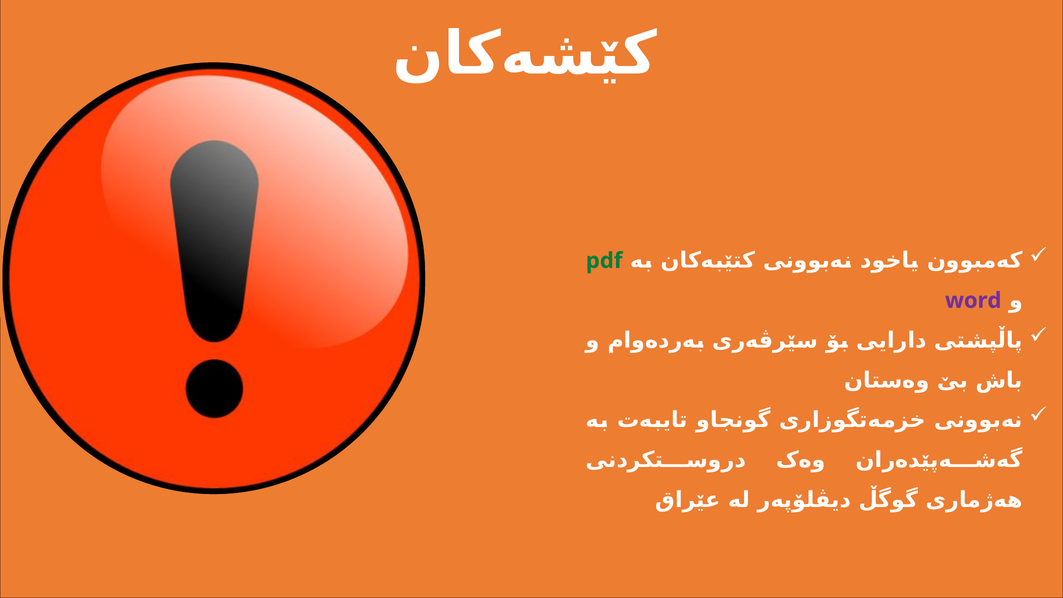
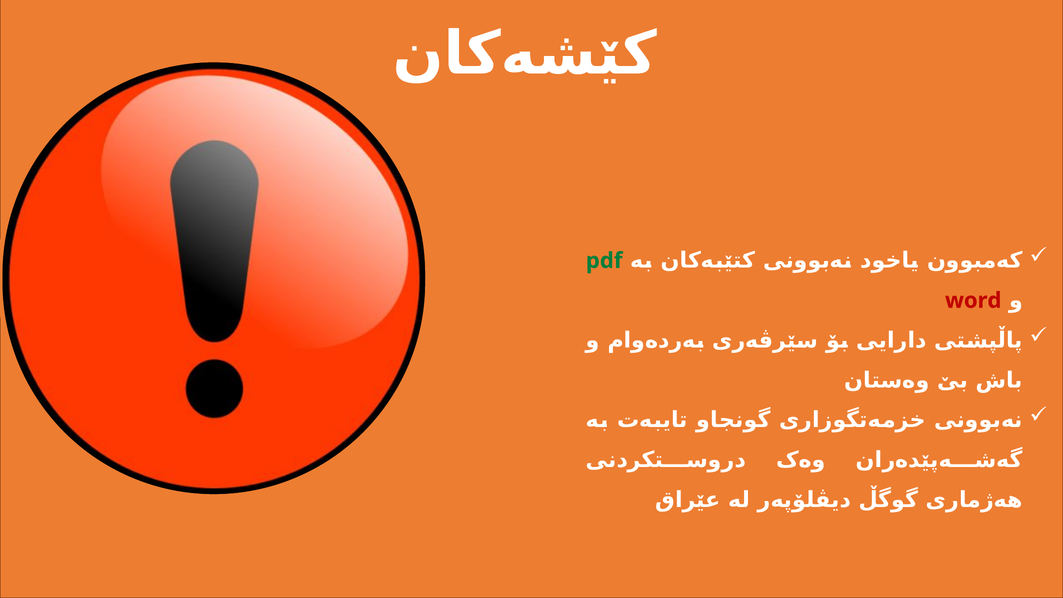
word colour: purple -> red
